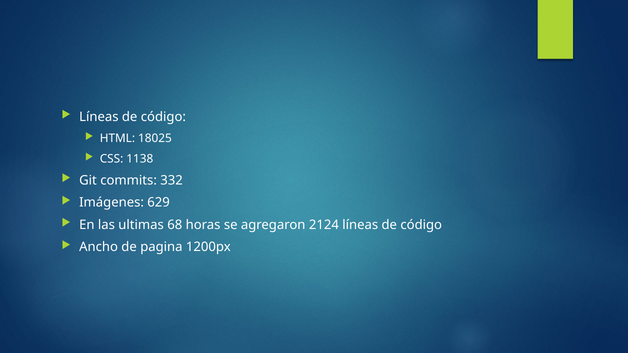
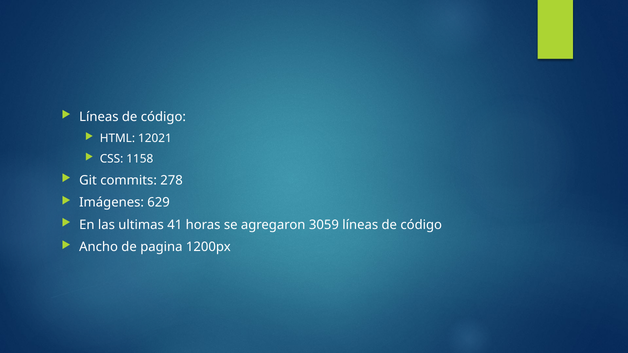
18025: 18025 -> 12021
1138: 1138 -> 1158
332: 332 -> 278
68: 68 -> 41
2124: 2124 -> 3059
